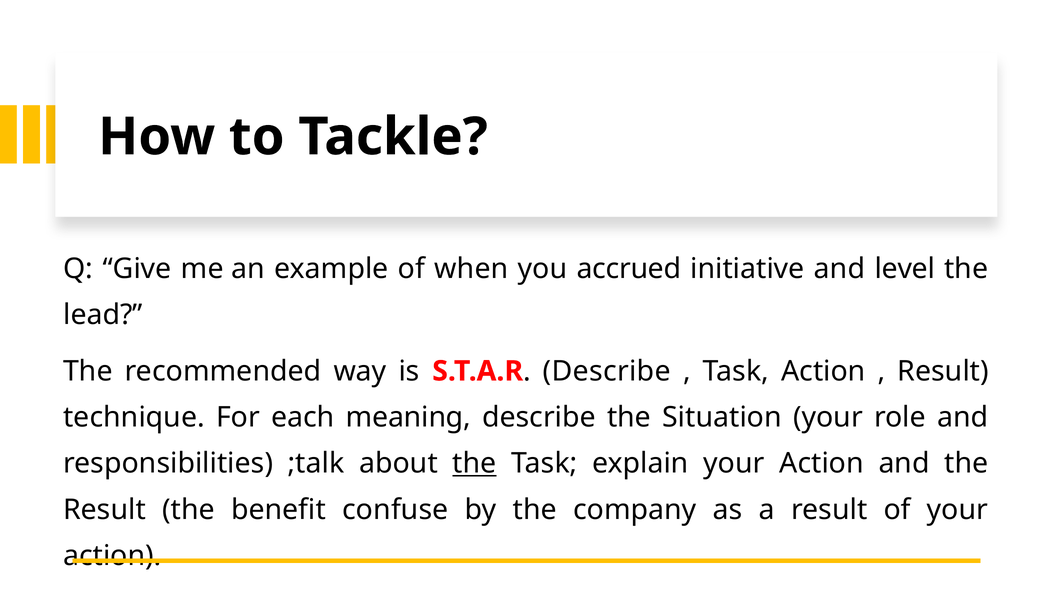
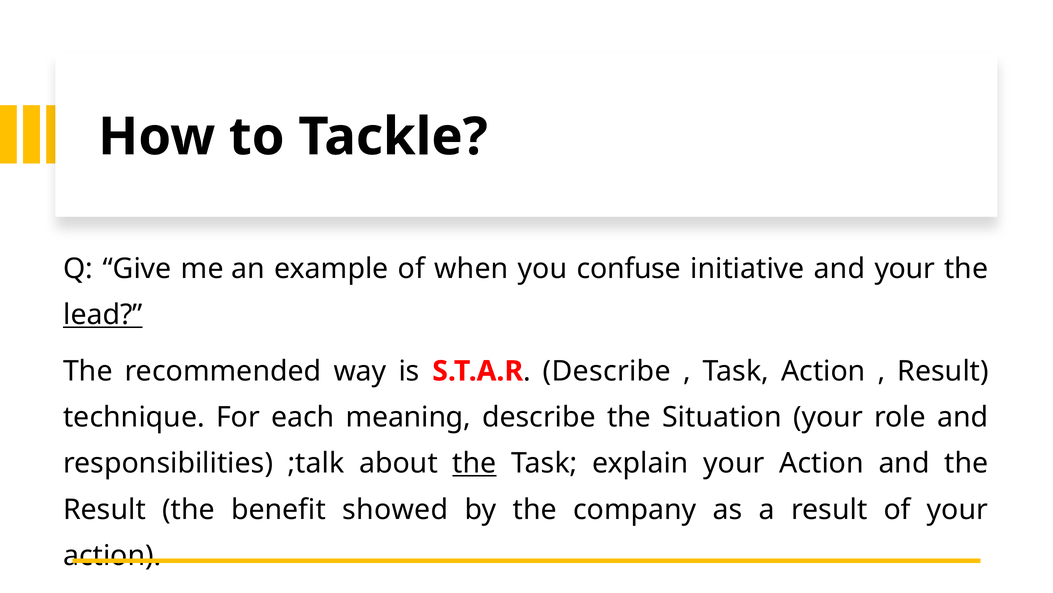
accrued: accrued -> confuse
and level: level -> your
lead underline: none -> present
confuse: confuse -> showed
